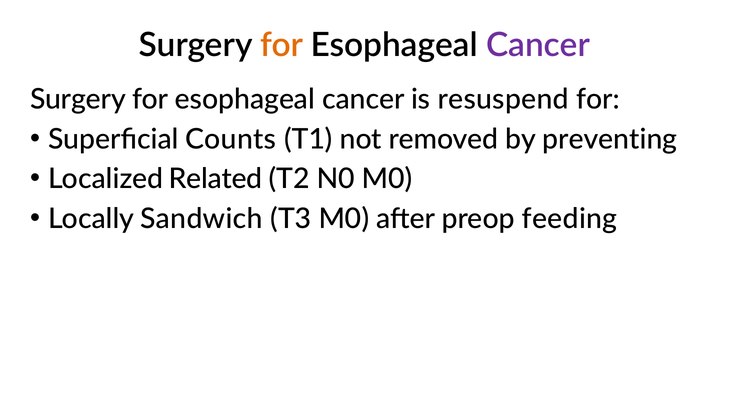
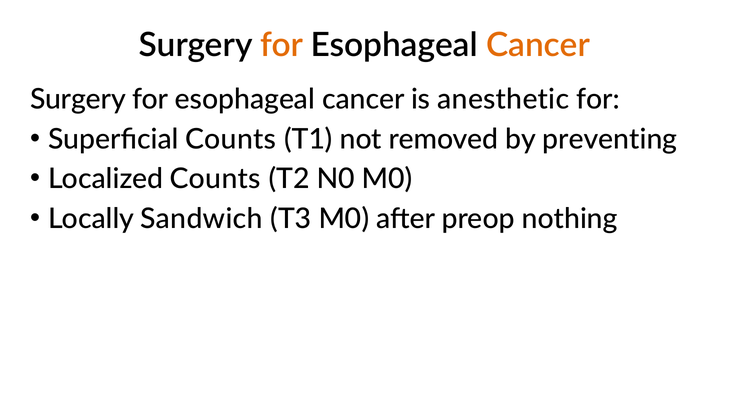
Cancer at (538, 45) colour: purple -> orange
resuspend: resuspend -> anesthetic
Localized Related: Related -> Counts
feeding: feeding -> nothing
